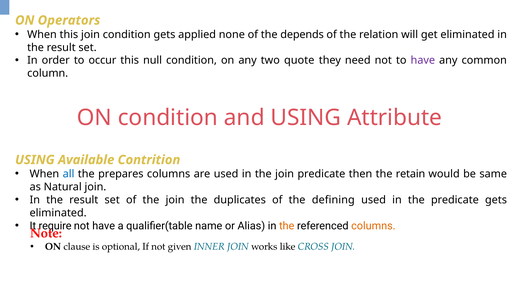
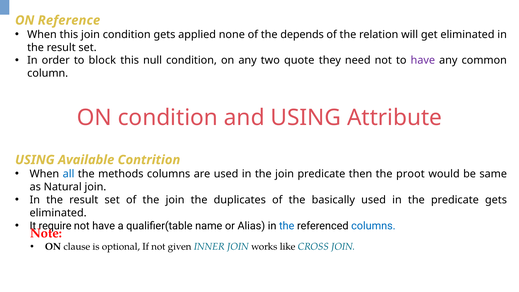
Operators: Operators -> Reference
occur: occur -> block
prepares: prepares -> methods
retain: retain -> proot
defining: defining -> basically
the at (287, 226) colour: orange -> blue
columns at (373, 226) colour: orange -> blue
